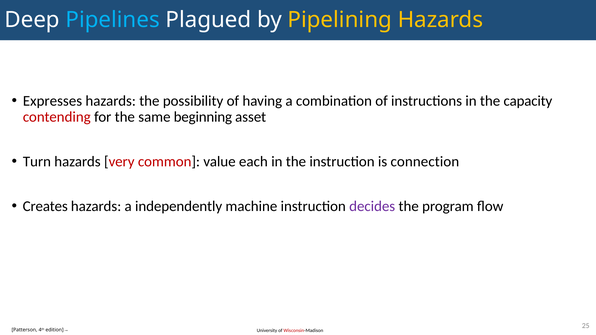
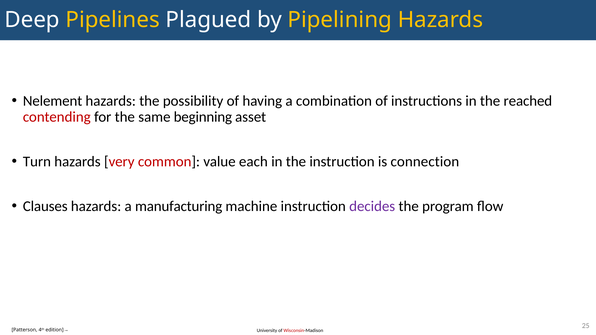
Pipelines colour: light blue -> yellow
Expresses: Expresses -> Nelement
capacity: capacity -> reached
Creates: Creates -> Clauses
independently: independently -> manufacturing
